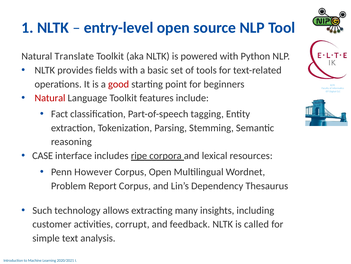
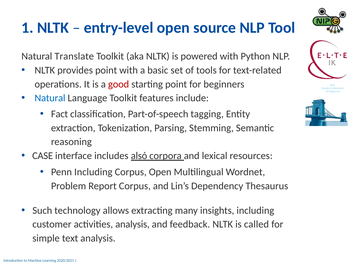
provides fields: fields -> point
Natural at (50, 98) colour: red -> blue
ripe: ripe -> alsó
Penn However: However -> Including
activities corrupt: corrupt -> analysis
